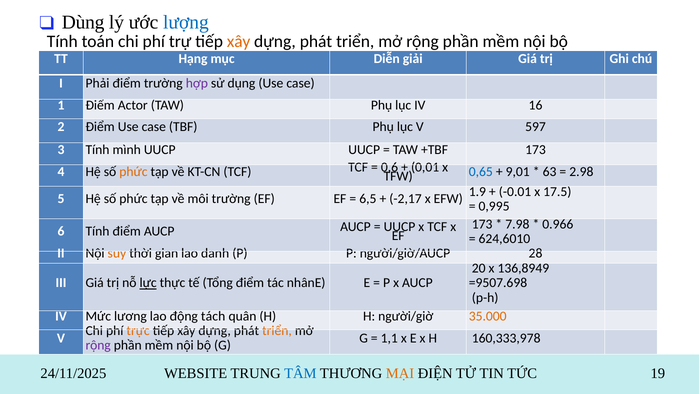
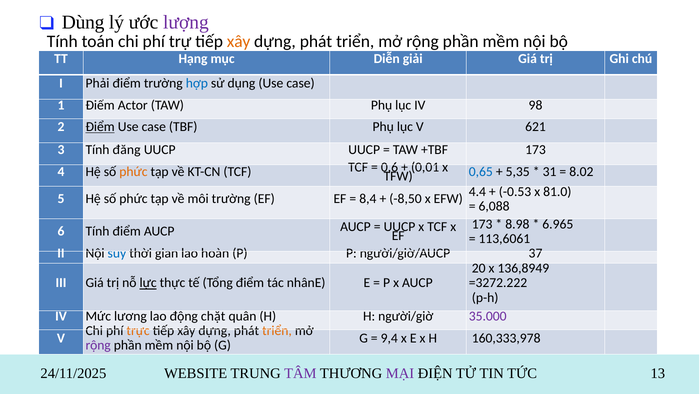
lượng colour: blue -> purple
hợp colour: purple -> blue
16: 16 -> 98
Điểm at (100, 127) underline: none -> present
597: 597 -> 621
mình: mình -> đăng
9,01: 9,01 -> 5,35
63: 63 -> 31
2.98: 2.98 -> 8.02
1.9: 1.9 -> 4.4
-0.01: -0.01 -> -0.53
17.5: 17.5 -> 81.0
6,5: 6,5 -> 8,4
-2,17: -2,17 -> -8,50
0,995: 0,995 -> 6,088
7.98: 7.98 -> 8.98
0.966: 0.966 -> 6.965
624,6010: 624,6010 -> 113,6061
suy colour: orange -> blue
danh: danh -> hoàn
28: 28 -> 37
=9507.698: =9507.698 -> =3272.222
tách: tách -> chặt
35.000 colour: orange -> purple
1,1: 1,1 -> 9,4
TÂM colour: blue -> purple
MẠI colour: orange -> purple
19: 19 -> 13
